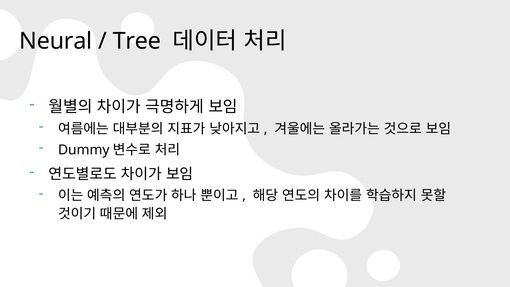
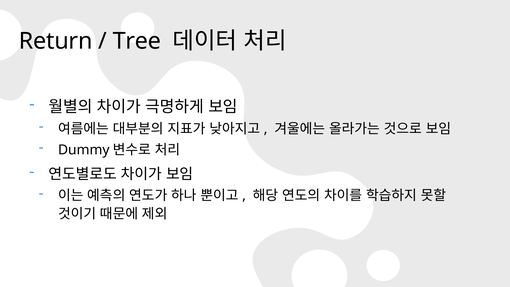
Neural: Neural -> Return
